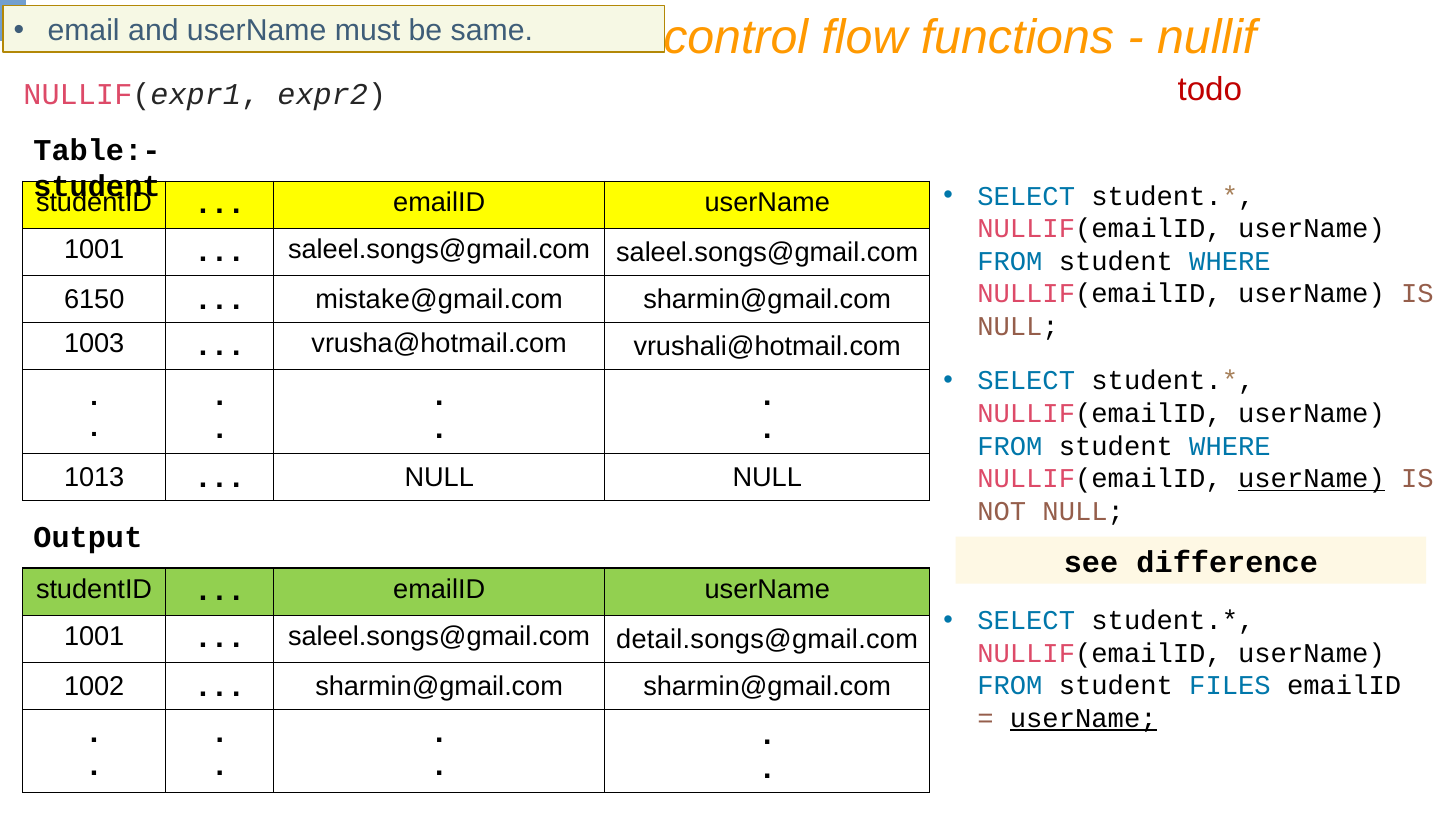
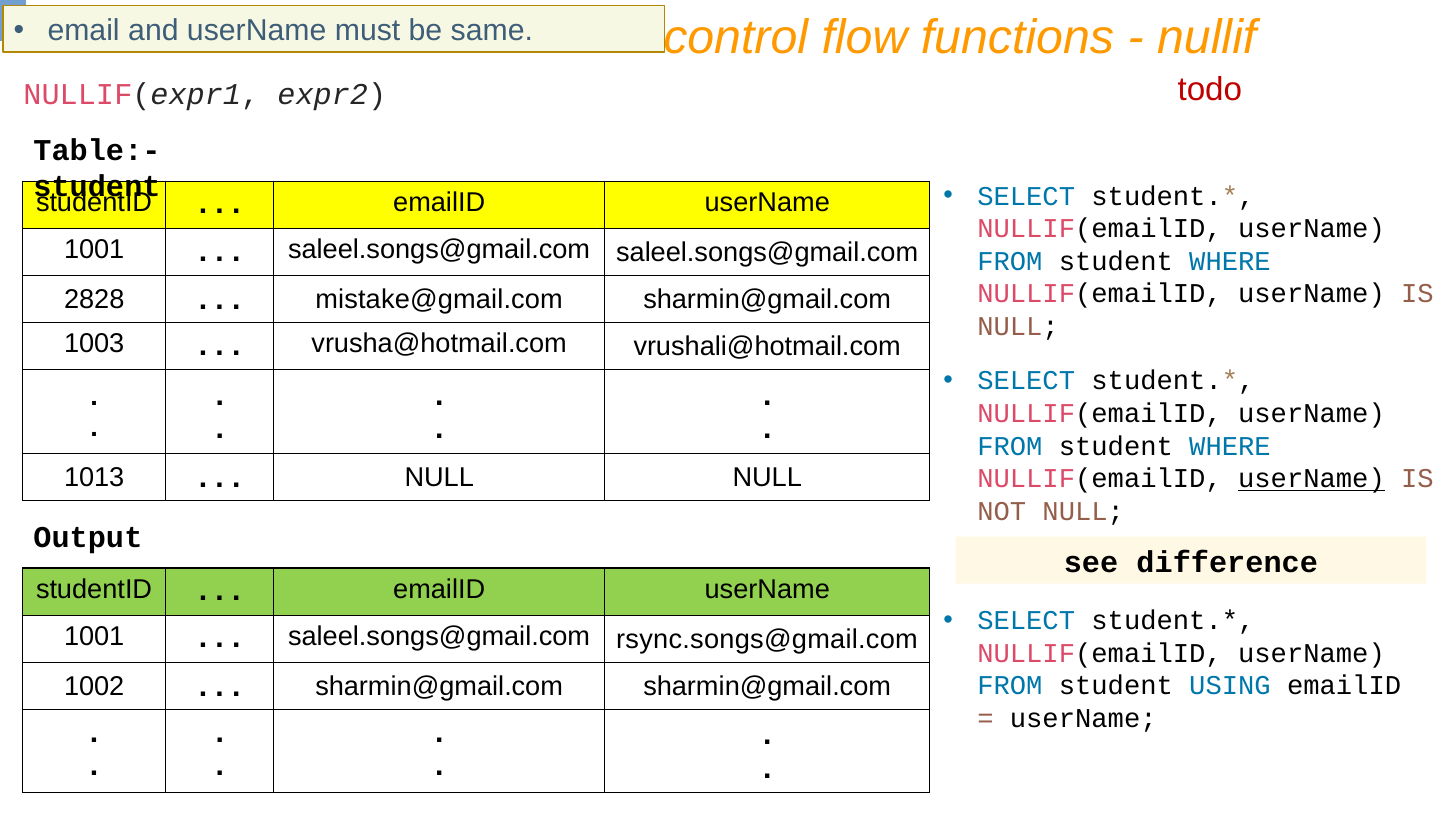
6150: 6150 -> 2828
detail.songs@gmail.com: detail.songs@gmail.com -> rsync.songs@gmail.com
FILES: FILES -> USING
userName at (1083, 719) underline: present -> none
